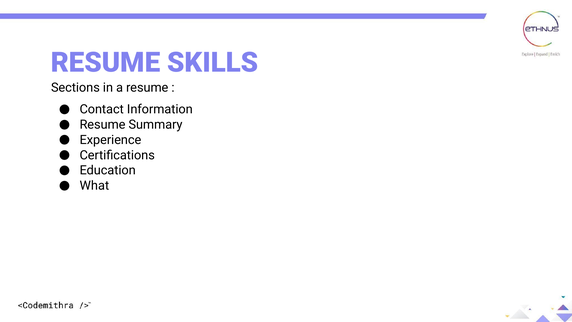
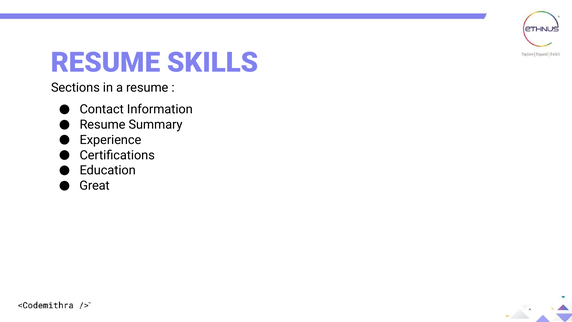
What: What -> Great
